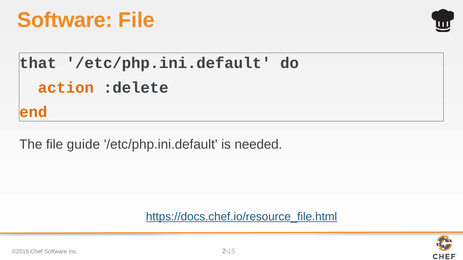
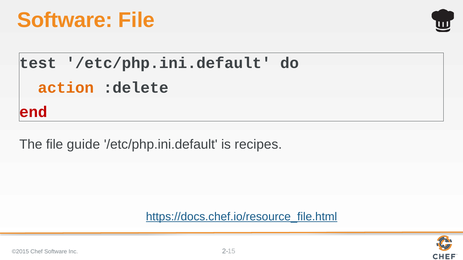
that: that -> test
end colour: orange -> red
needed: needed -> recipes
